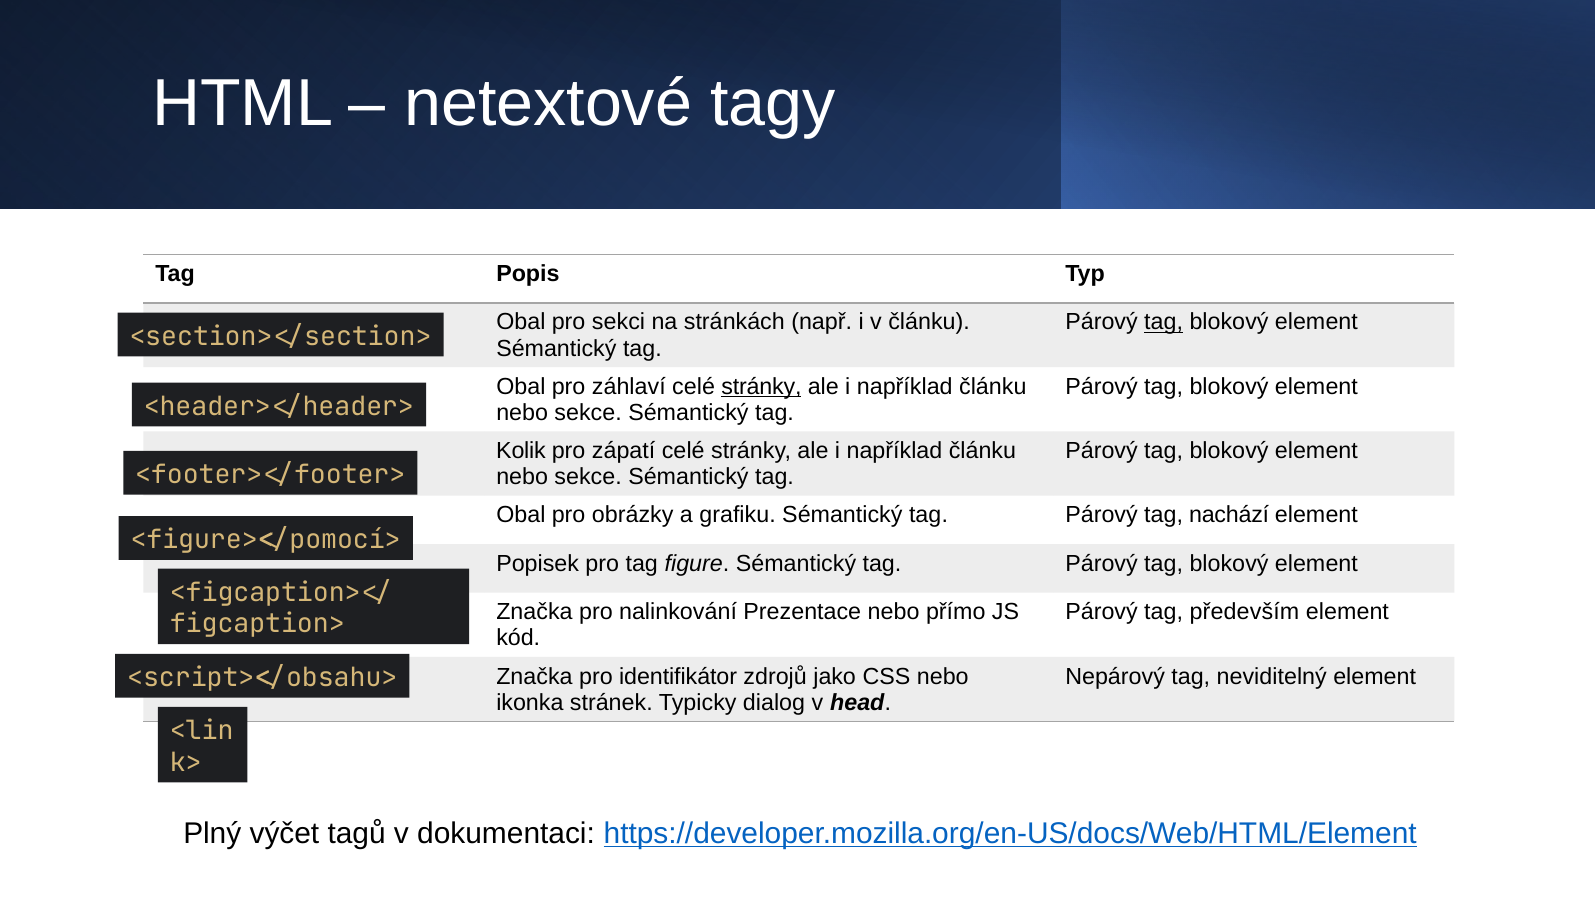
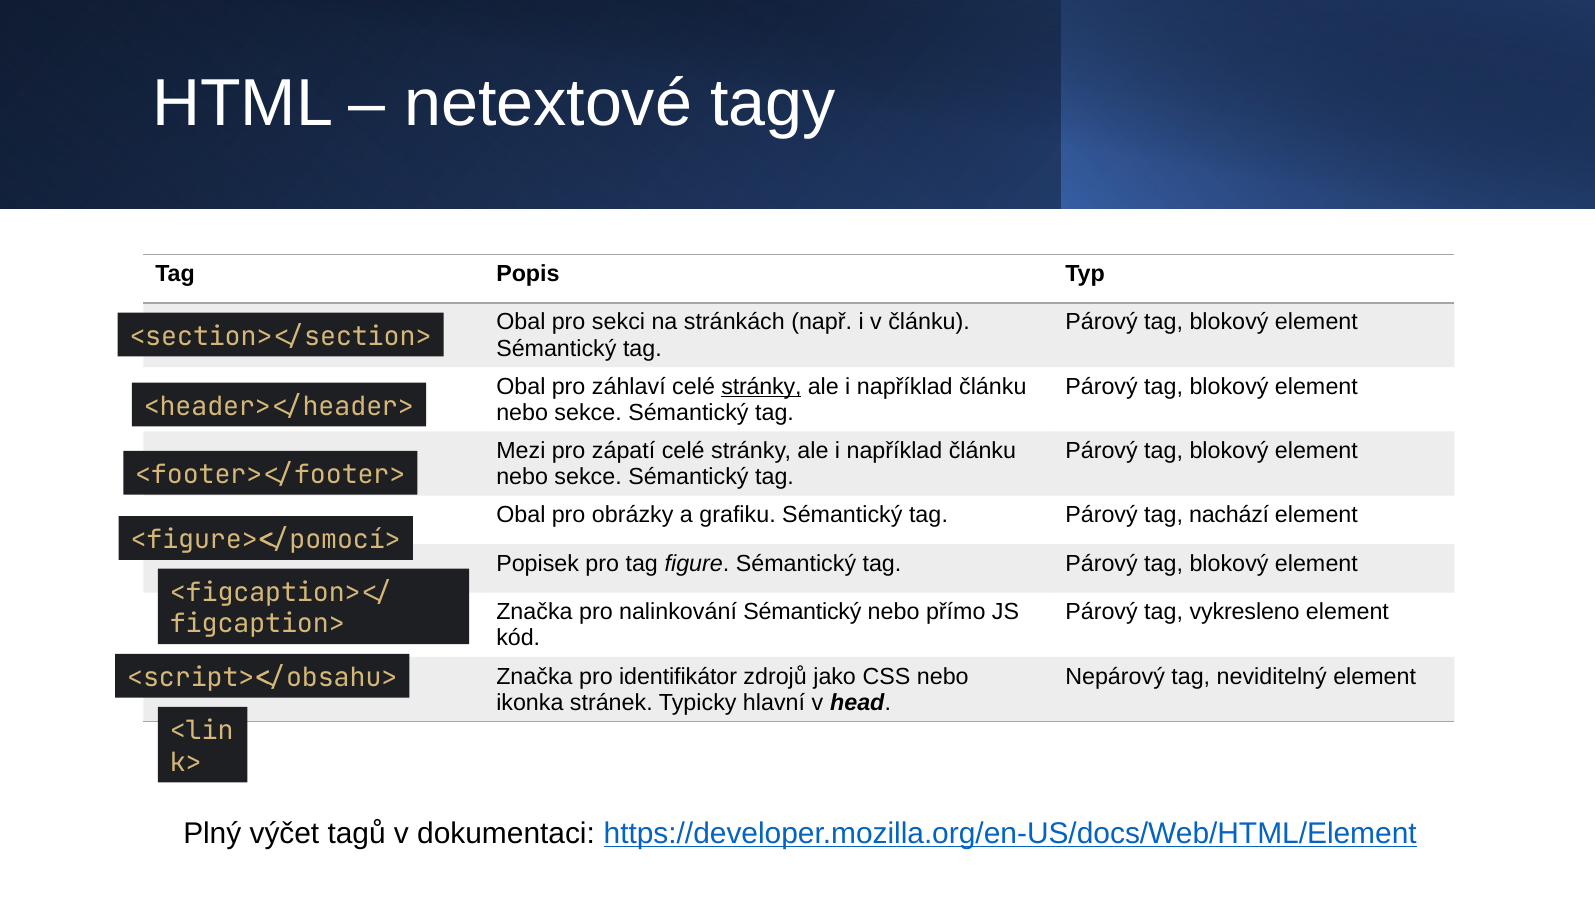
tag at (1164, 322) underline: present -> none
Kolik: Kolik -> Mezi
nalinkování Prezentace: Prezentace -> Sémantický
především: především -> vykresleno
dialog: dialog -> hlavní
